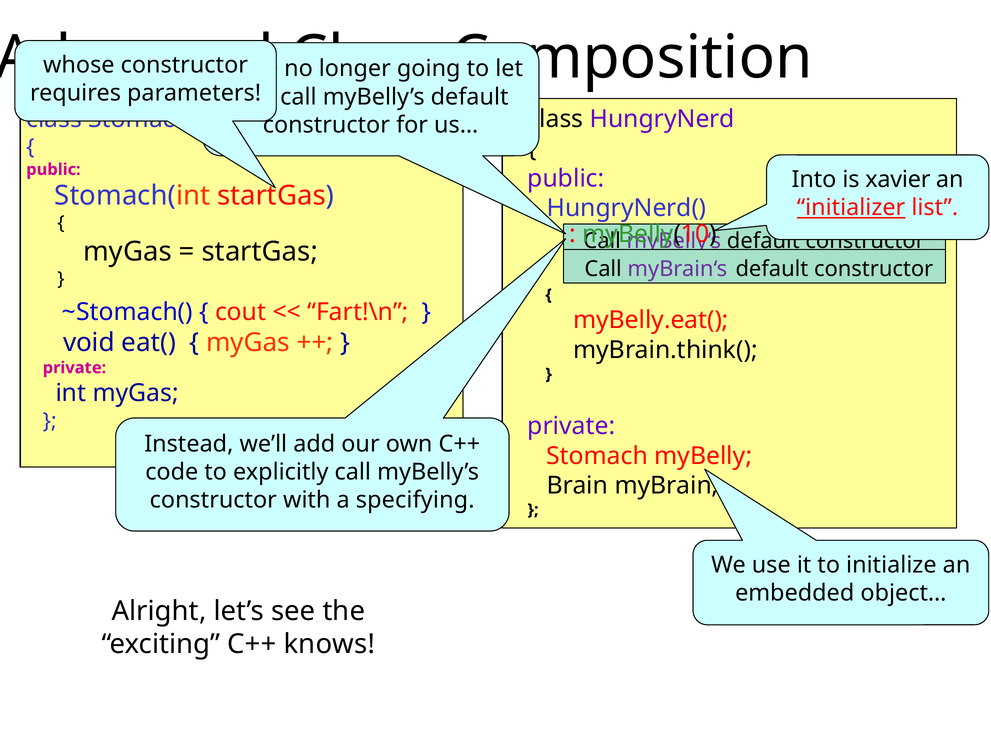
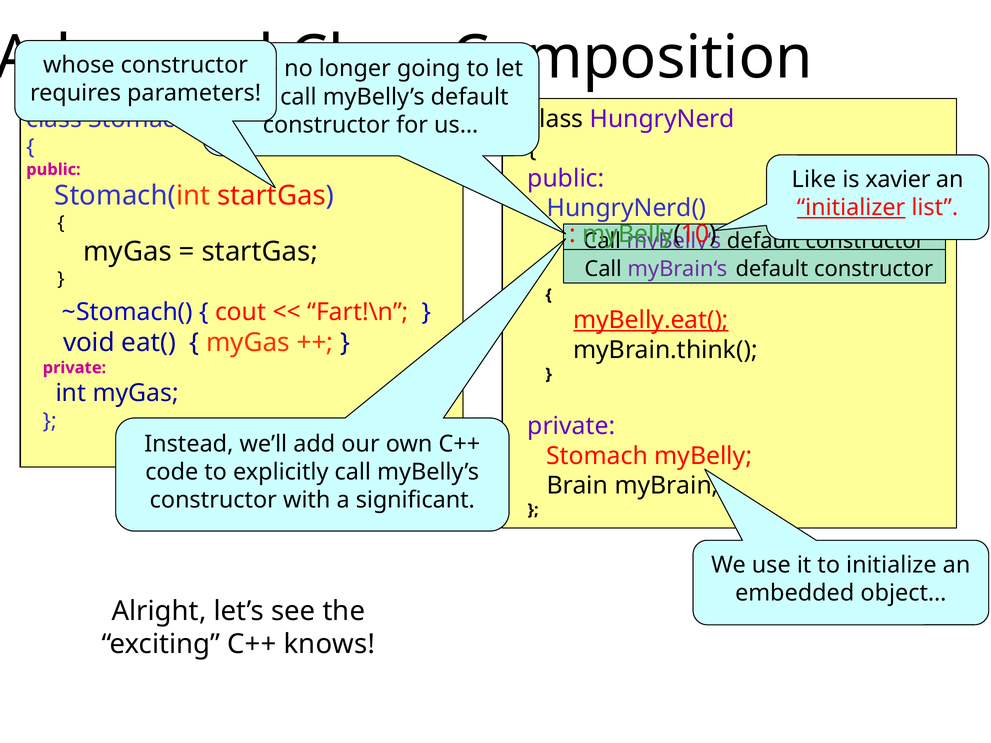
Into: Into -> Like
myBelly.eat( underline: none -> present
specifying: specifying -> significant
